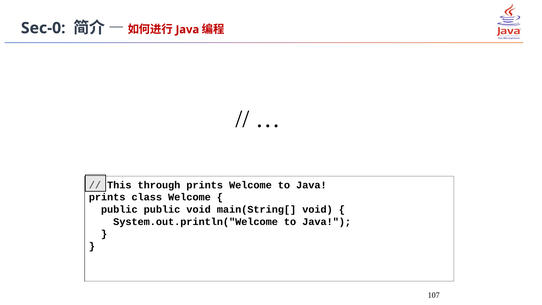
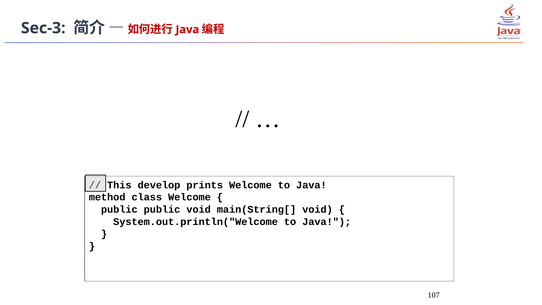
Sec-0: Sec-0 -> Sec-3
through: through -> develop
prints at (107, 197): prints -> method
